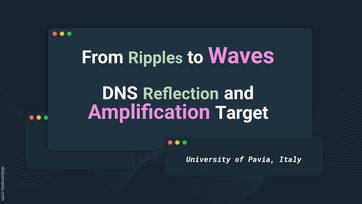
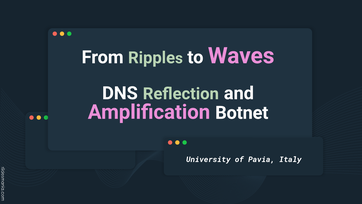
Target: Target -> Botnet
